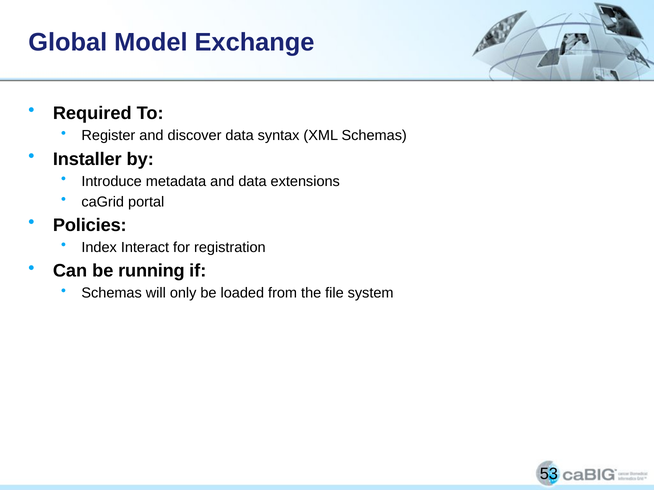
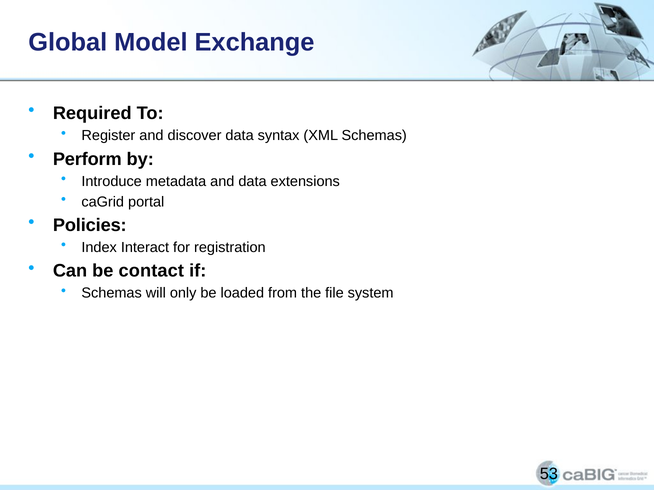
Installer: Installer -> Perform
running: running -> contact
